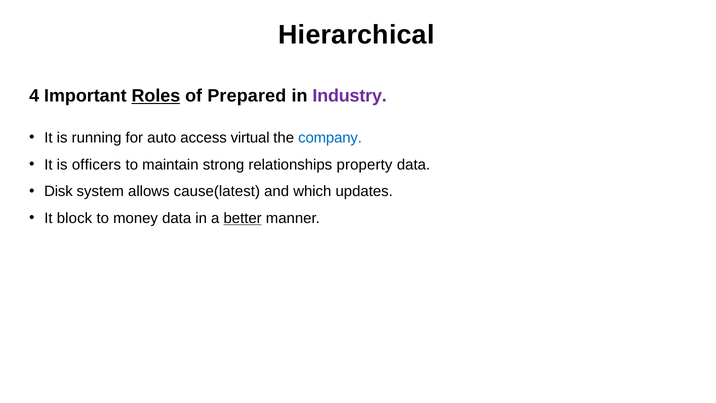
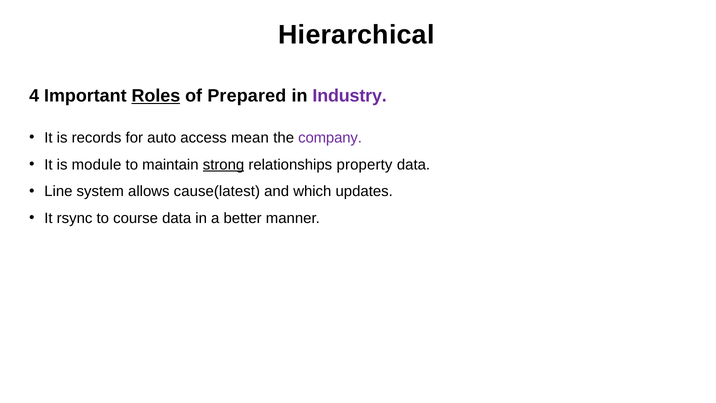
running: running -> records
virtual: virtual -> mean
company colour: blue -> purple
officers: officers -> module
strong underline: none -> present
Disk: Disk -> Line
block: block -> rsync
money: money -> course
better underline: present -> none
